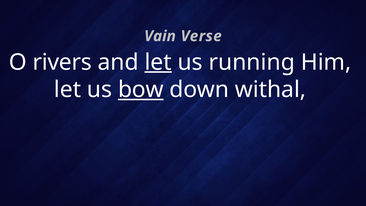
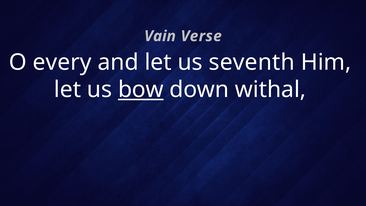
rivers: rivers -> every
let at (158, 62) underline: present -> none
running: running -> seventh
